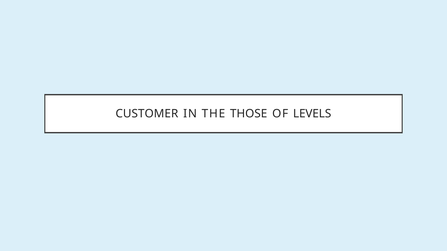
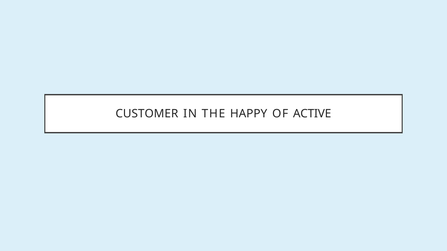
THOSE: THOSE -> HAPPY
LEVELS: LEVELS -> ACTIVE
